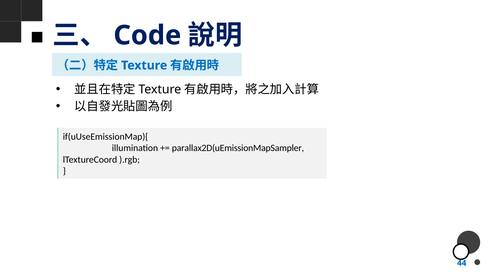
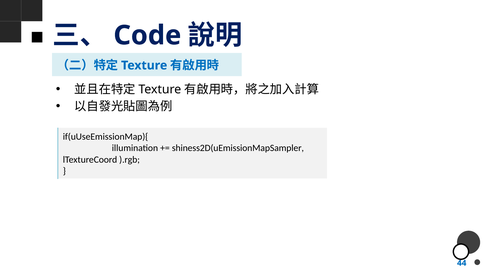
parallax2D(uEmissionMapSampler: parallax2D(uEmissionMapSampler -> shiness2D(uEmissionMapSampler
